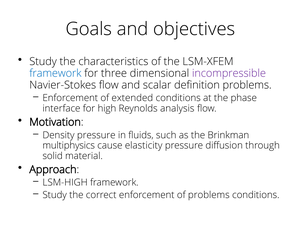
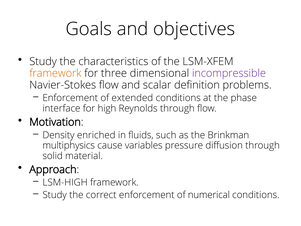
framework at (55, 73) colour: blue -> orange
Reynolds analysis: analysis -> through
Density pressure: pressure -> enriched
elasticity: elasticity -> variables
of problems: problems -> numerical
